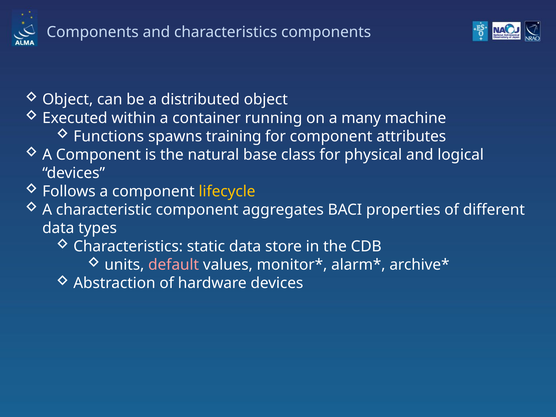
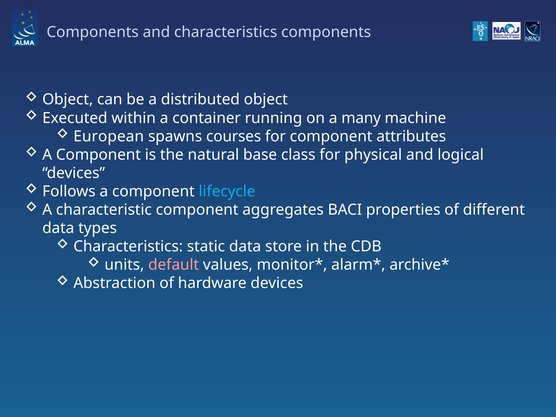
Functions: Functions -> European
training: training -> courses
lifecycle colour: yellow -> light blue
